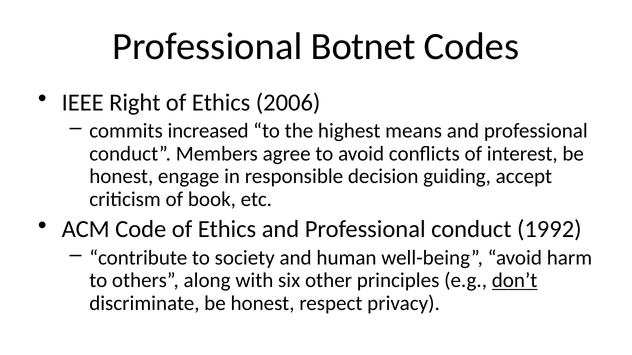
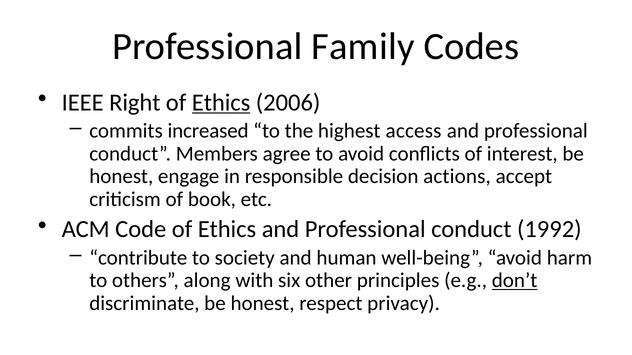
Botnet: Botnet -> Family
Ethics at (221, 103) underline: none -> present
means: means -> access
guiding: guiding -> actions
